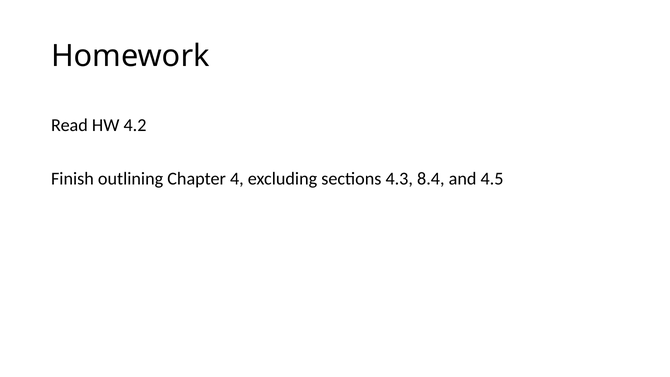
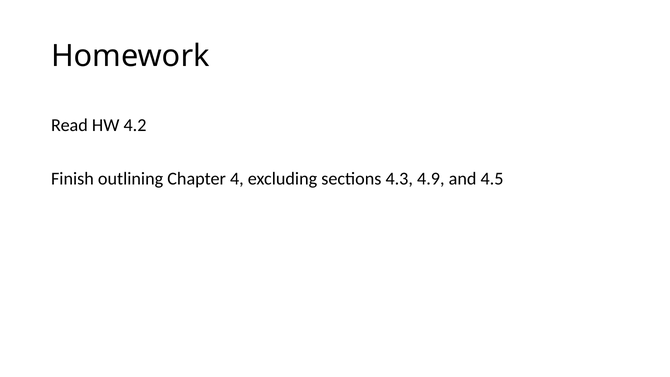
8.4: 8.4 -> 4.9
